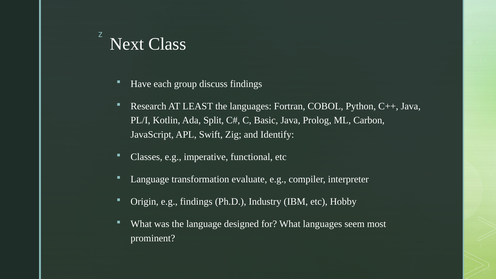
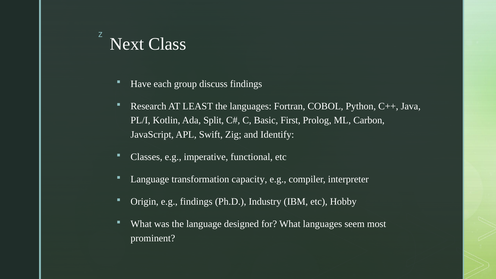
Basic Java: Java -> First
evaluate: evaluate -> capacity
